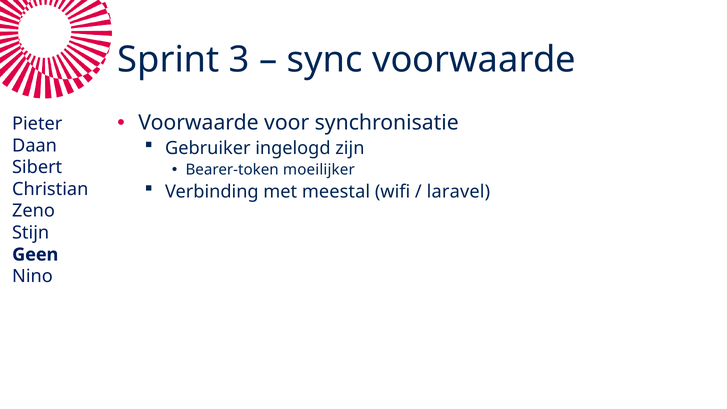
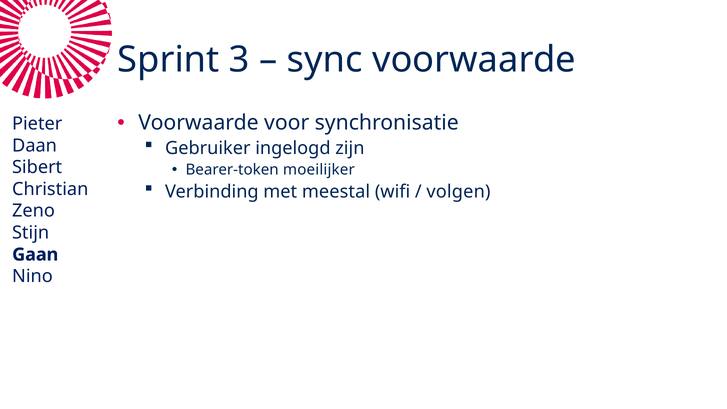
laravel: laravel -> volgen
Geen: Geen -> Gaan
